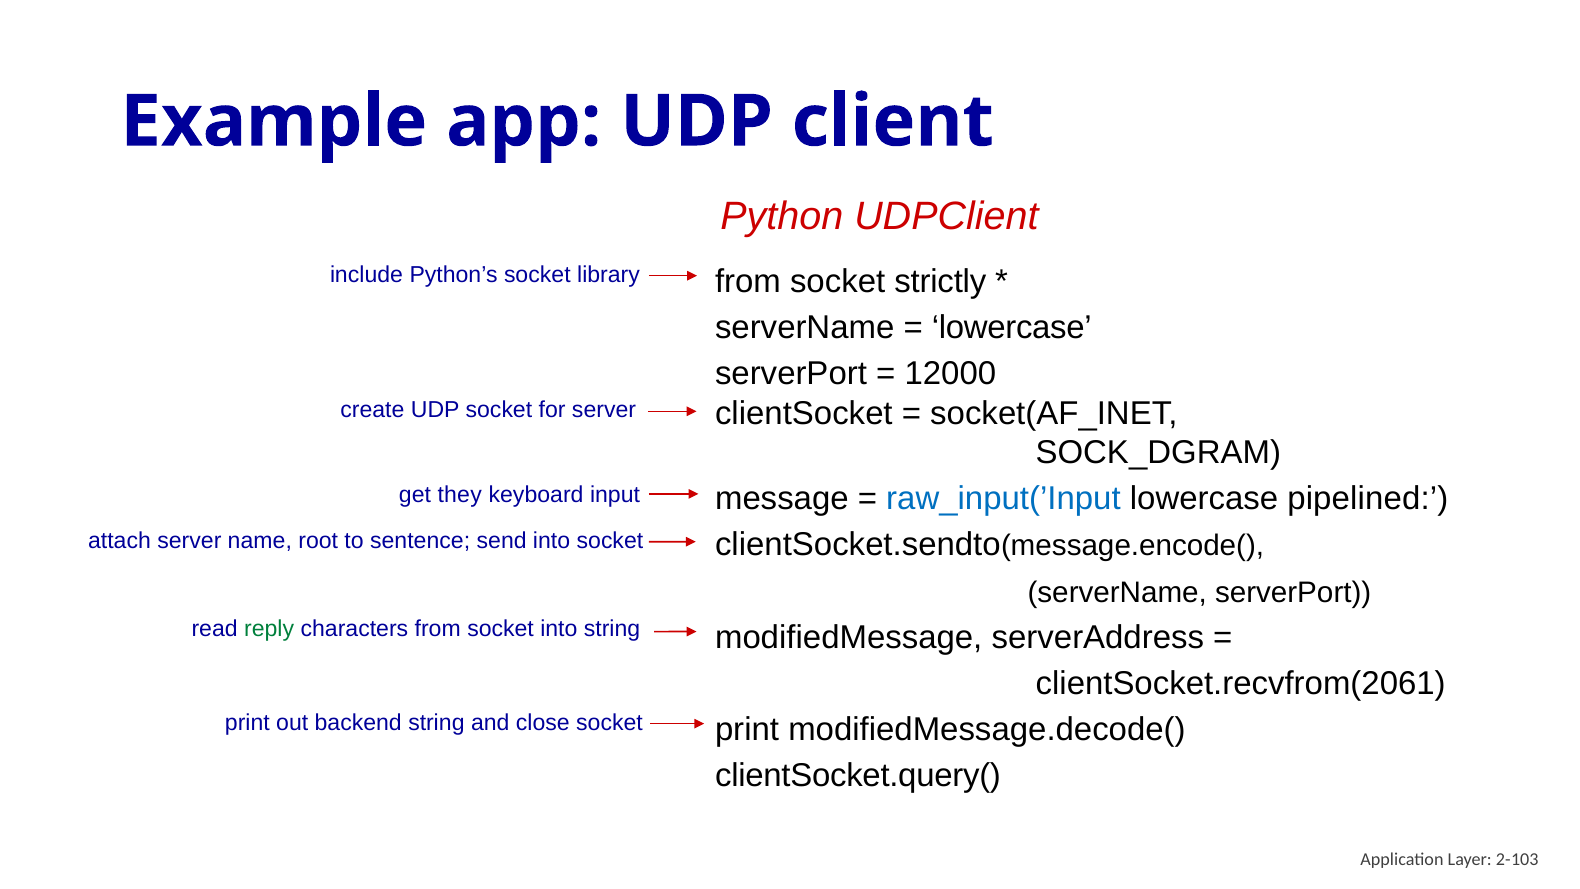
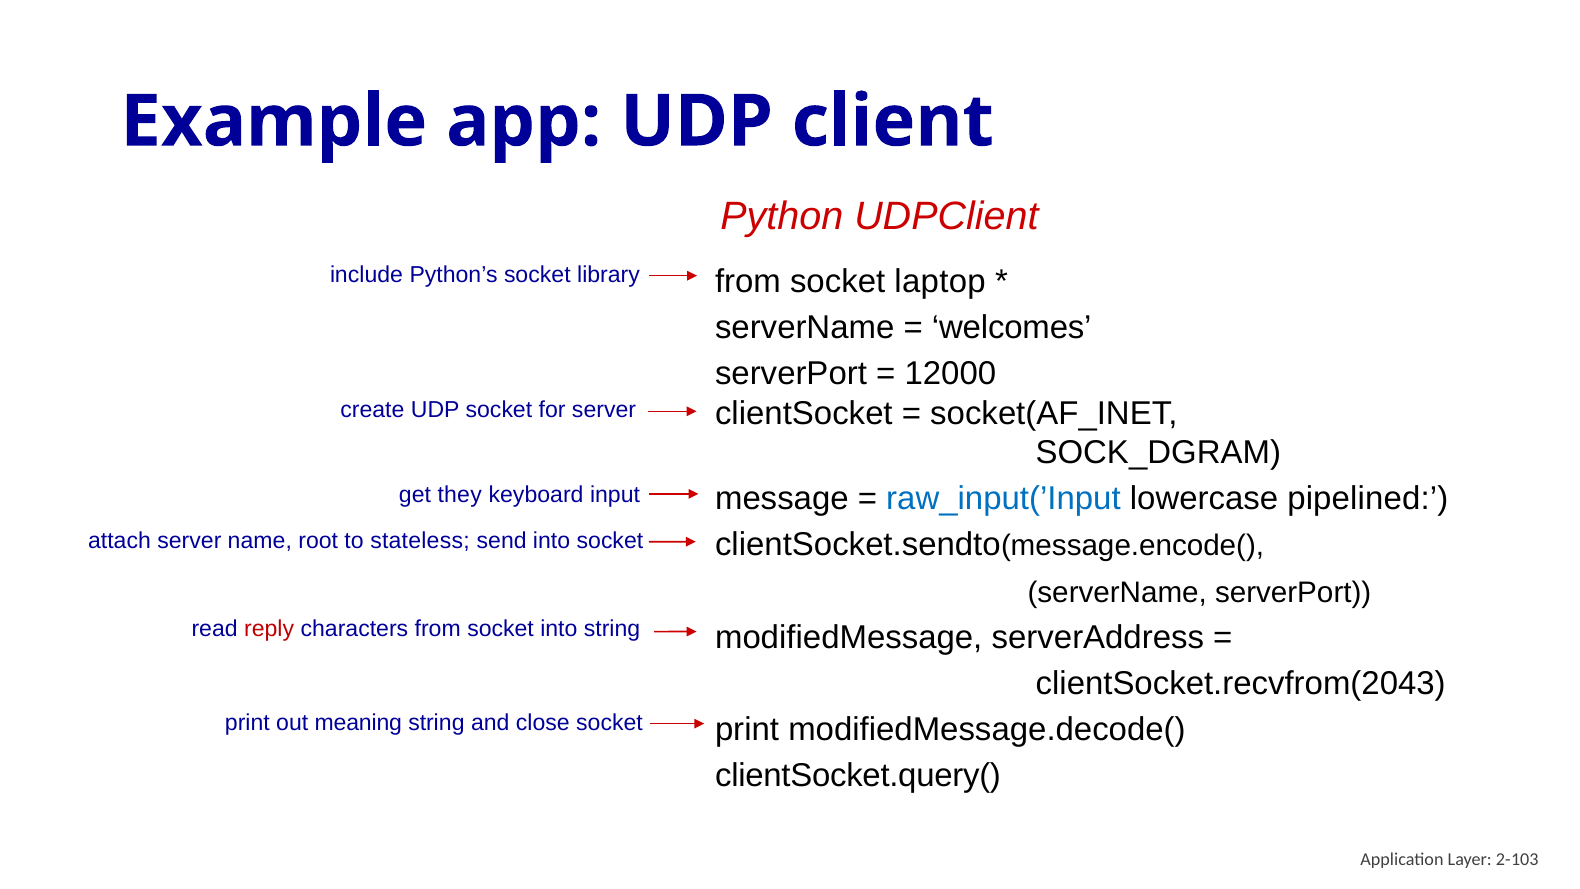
strictly: strictly -> laptop
lowercase at (1012, 328): lowercase -> welcomes
sentence: sentence -> stateless
reply colour: green -> red
clientSocket.recvfrom(2061: clientSocket.recvfrom(2061 -> clientSocket.recvfrom(2043
backend: backend -> meaning
